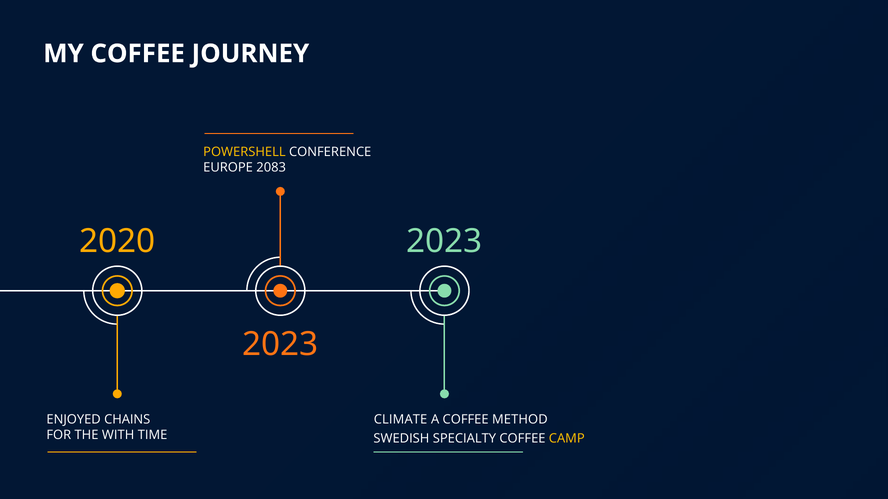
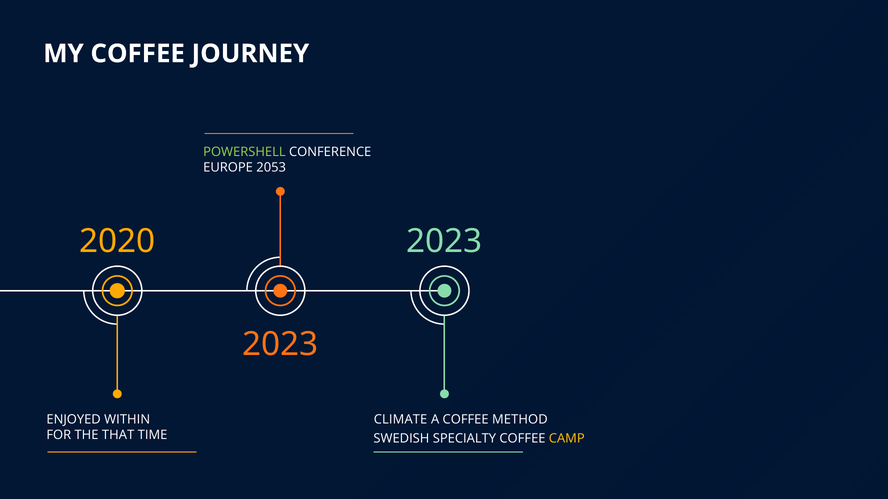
POWERSHELL colour: yellow -> light green
2083: 2083 -> 2053
CHAINS: CHAINS -> WITHIN
WITH: WITH -> THAT
